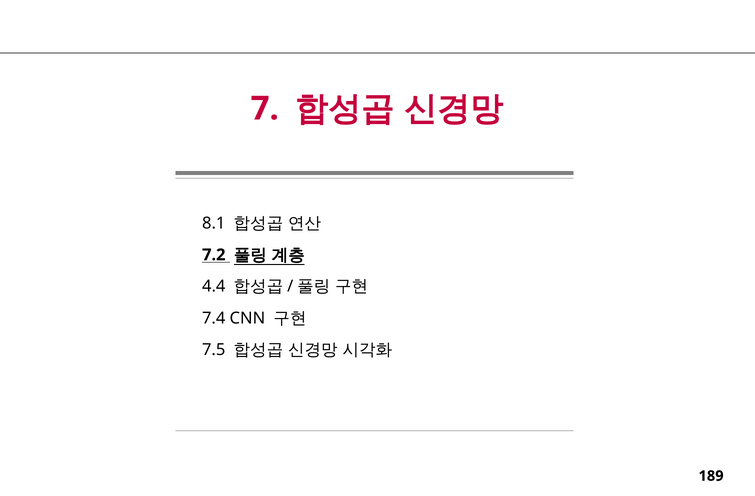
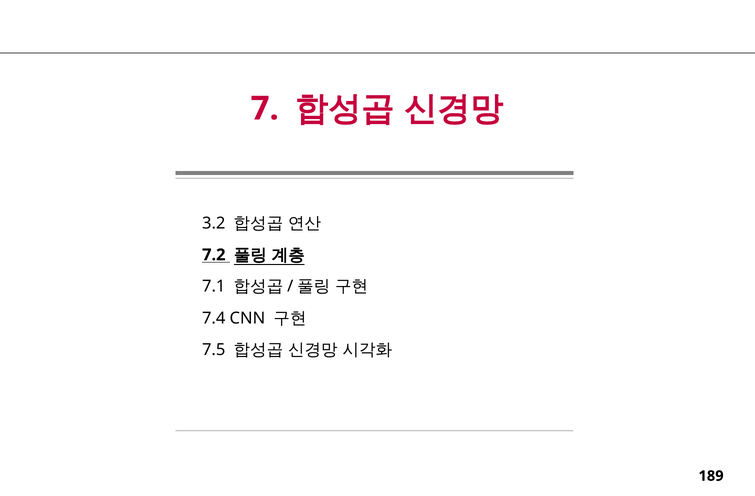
8.1: 8.1 -> 3.2
4.4: 4.4 -> 7.1
